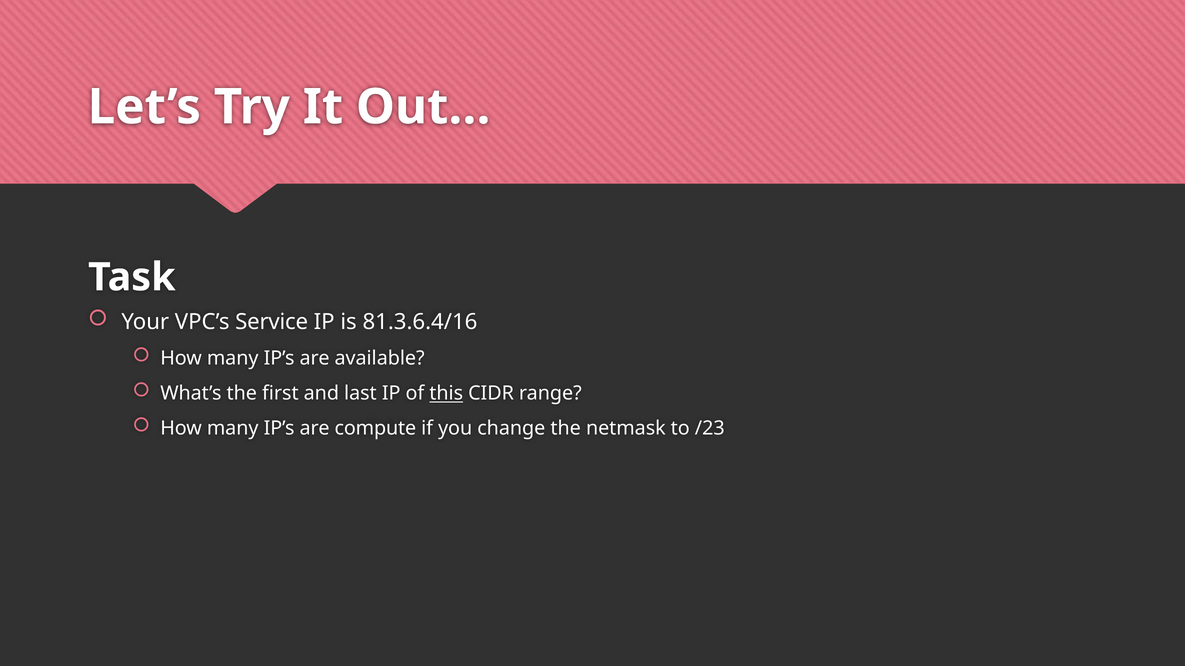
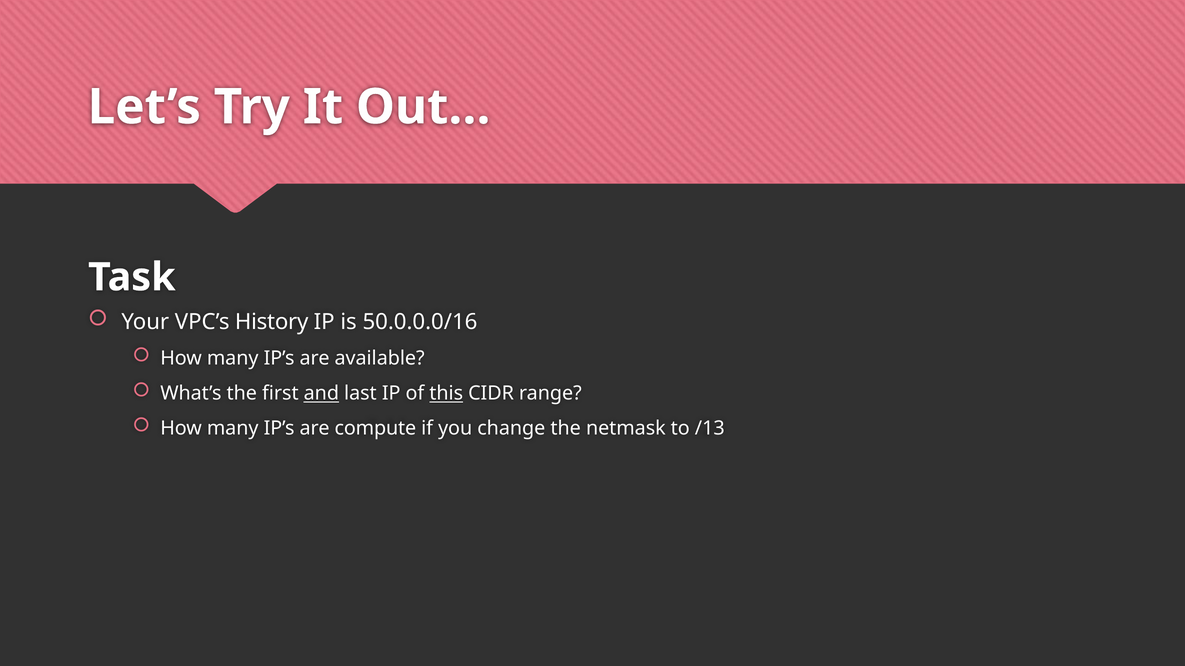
Service: Service -> History
81.3.6.4/16: 81.3.6.4/16 -> 50.0.0.0/16
and underline: none -> present
/23: /23 -> /13
